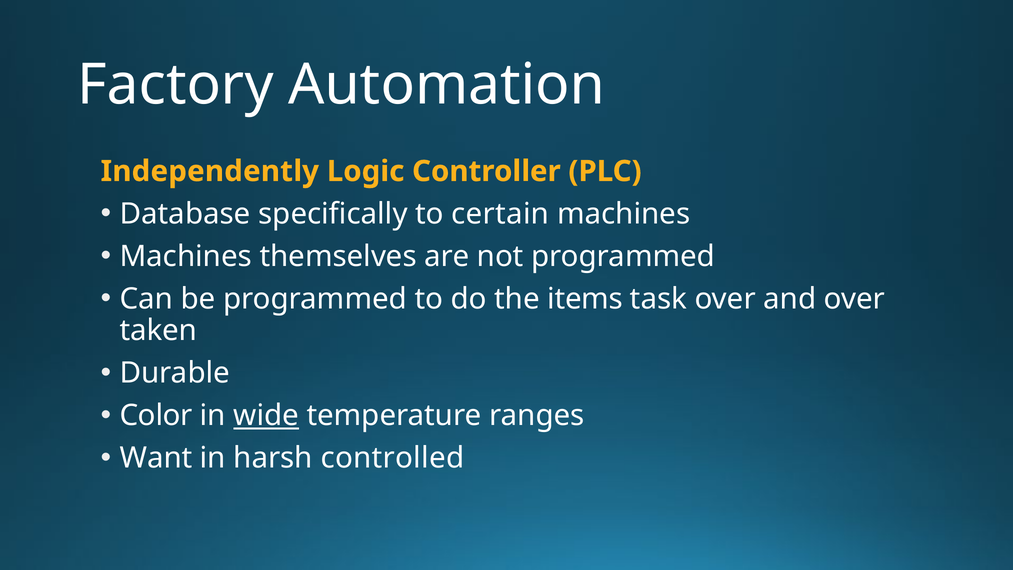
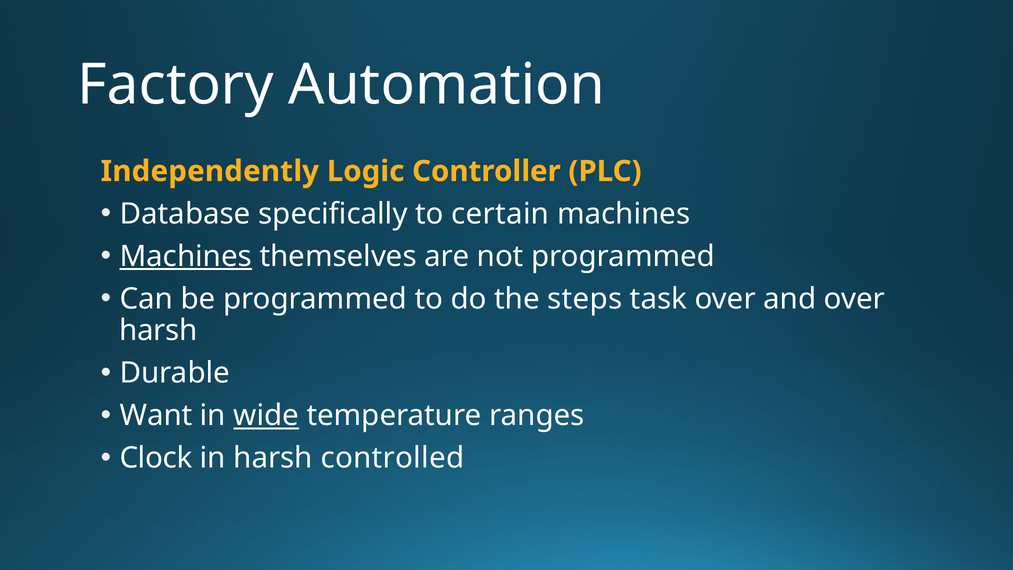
Machines at (186, 256) underline: none -> present
items: items -> steps
taken at (158, 331): taken -> harsh
Color: Color -> Want
Want: Want -> Clock
